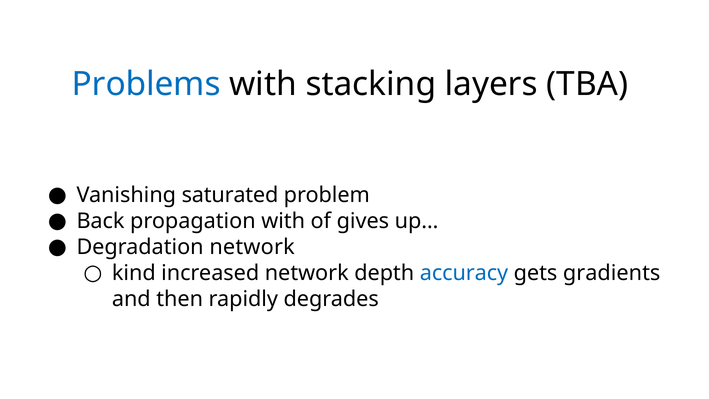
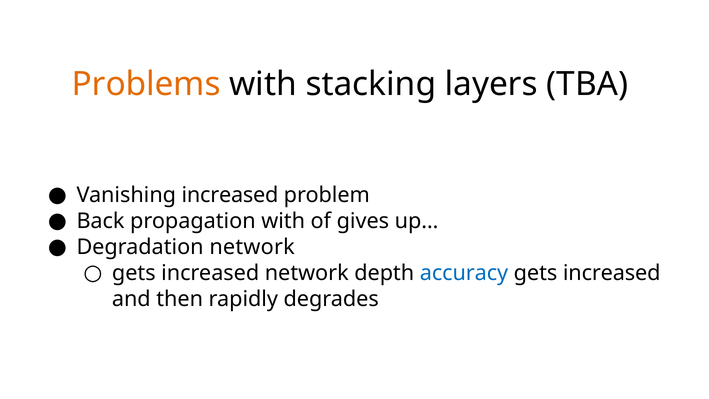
Problems colour: blue -> orange
Vanishing saturated: saturated -> increased
kind at (134, 273): kind -> gets
gradients at (612, 273): gradients -> increased
